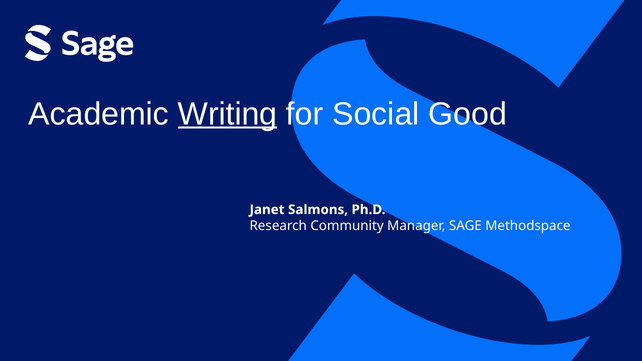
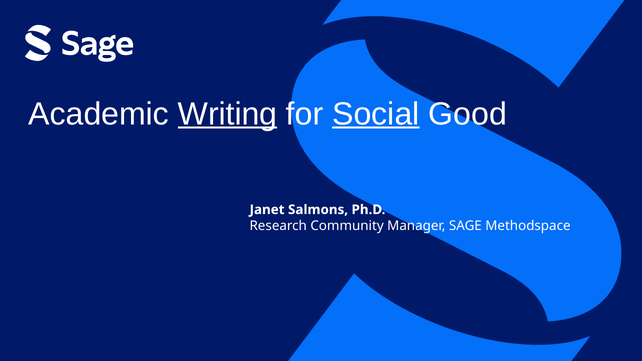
Social underline: none -> present
